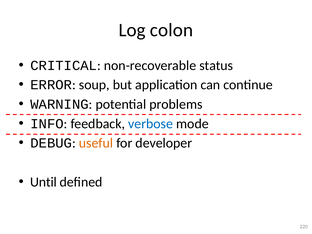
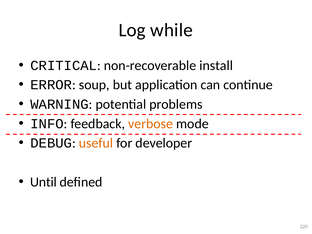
colon: colon -> while
status: status -> install
verbose colour: blue -> orange
